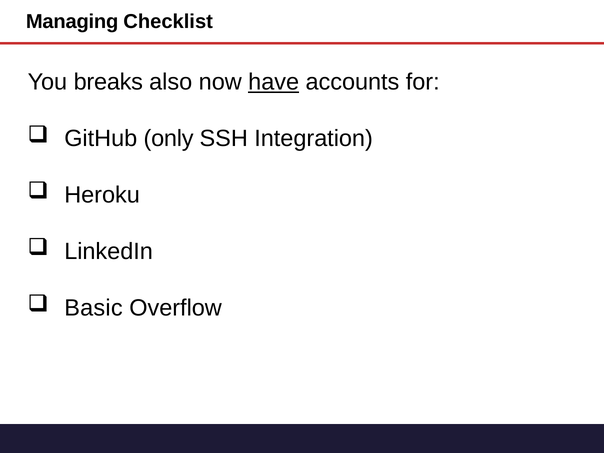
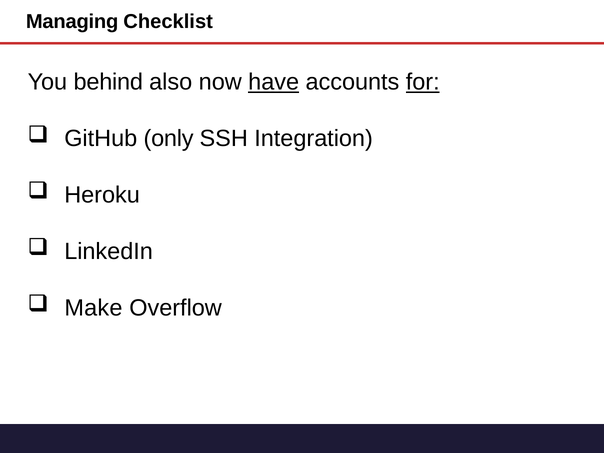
breaks: breaks -> behind
for underline: none -> present
Basic: Basic -> Make
